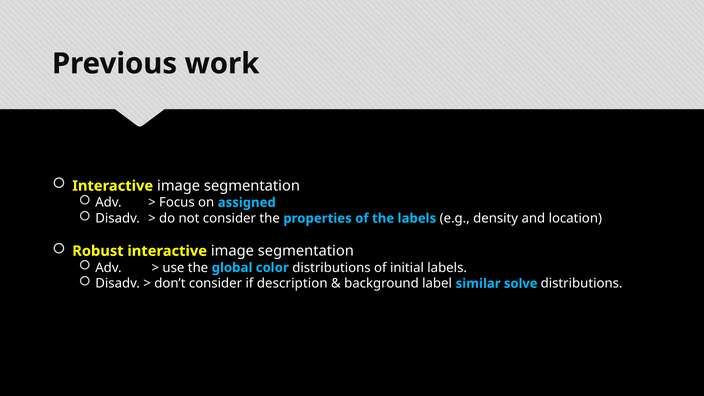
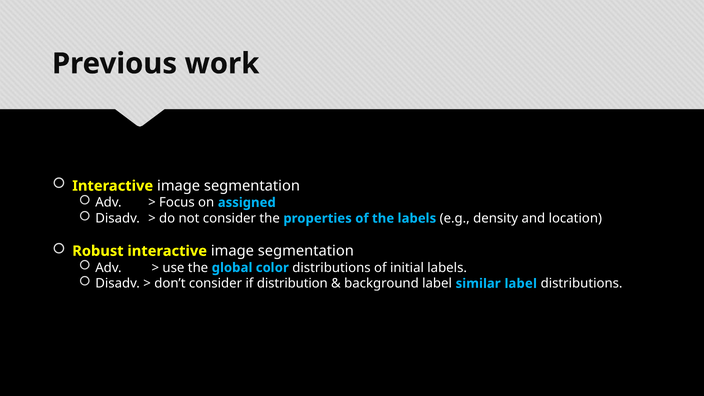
description: description -> distribution
similar solve: solve -> label
